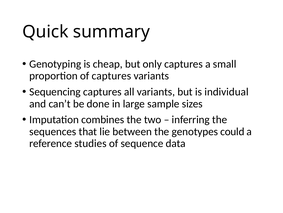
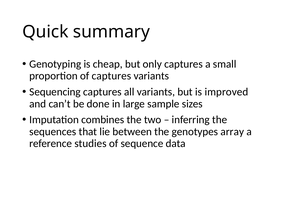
individual: individual -> improved
could: could -> array
